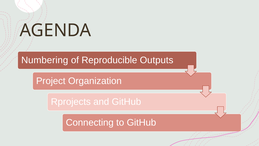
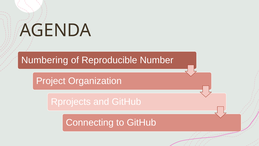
Outputs: Outputs -> Number
